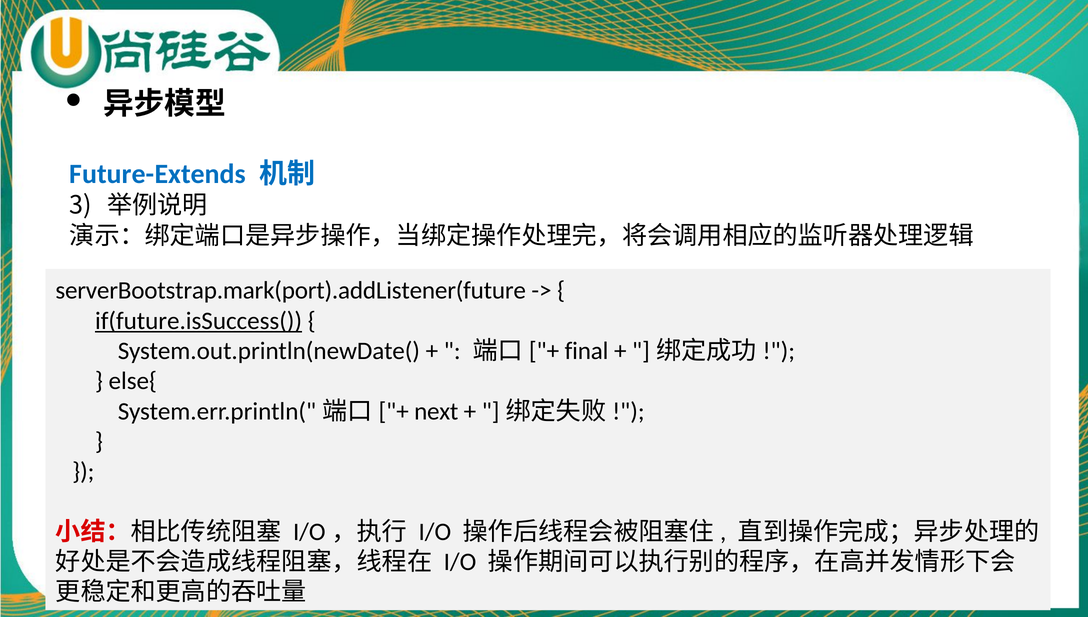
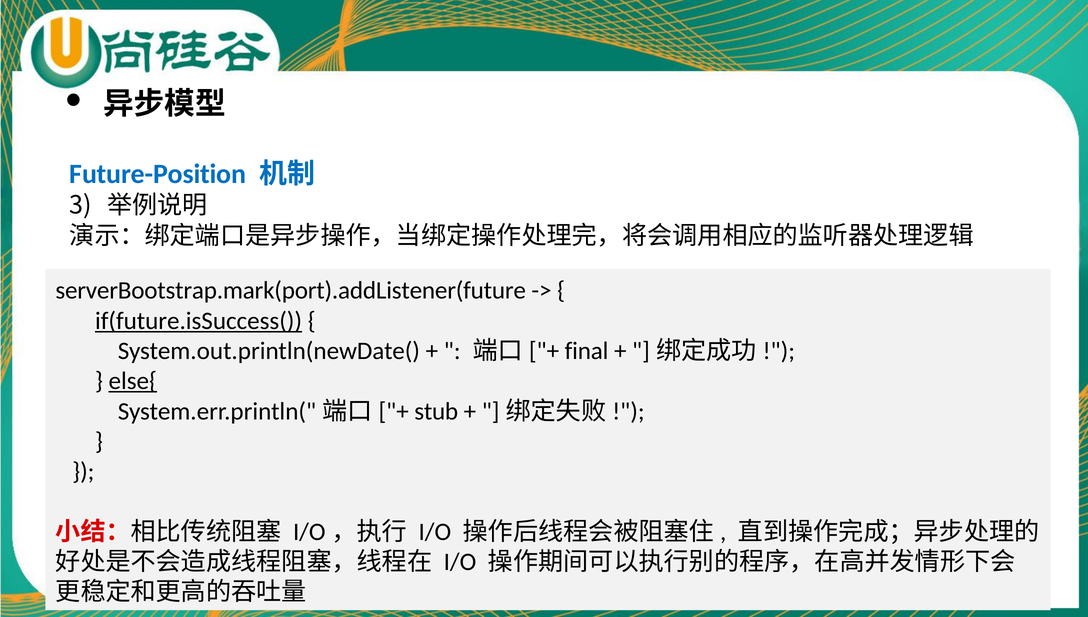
Future-Extends: Future-Extends -> Future-Position
else{ underline: none -> present
next: next -> stub
